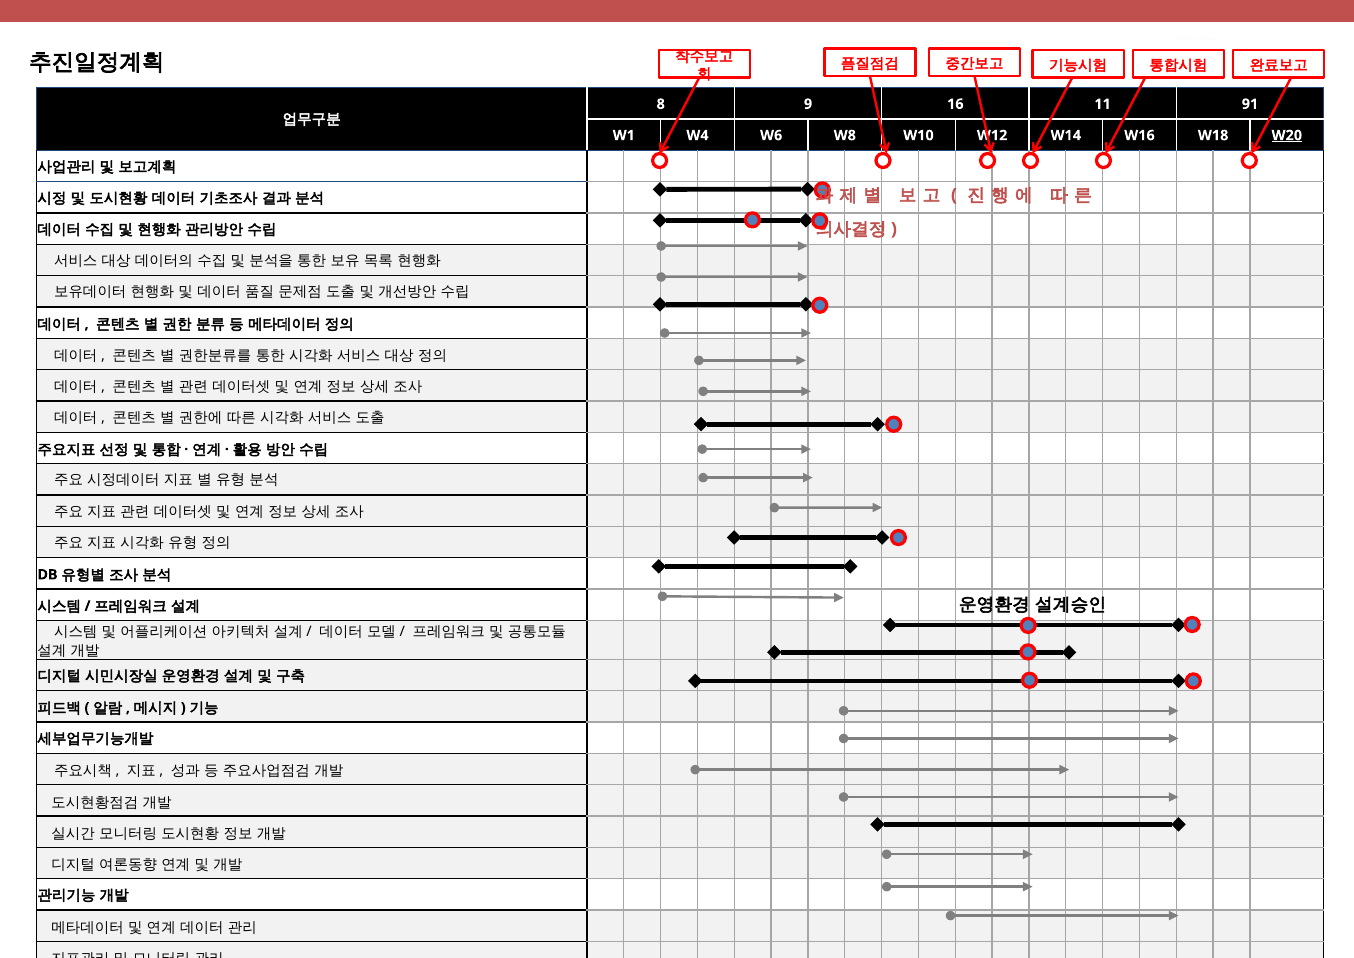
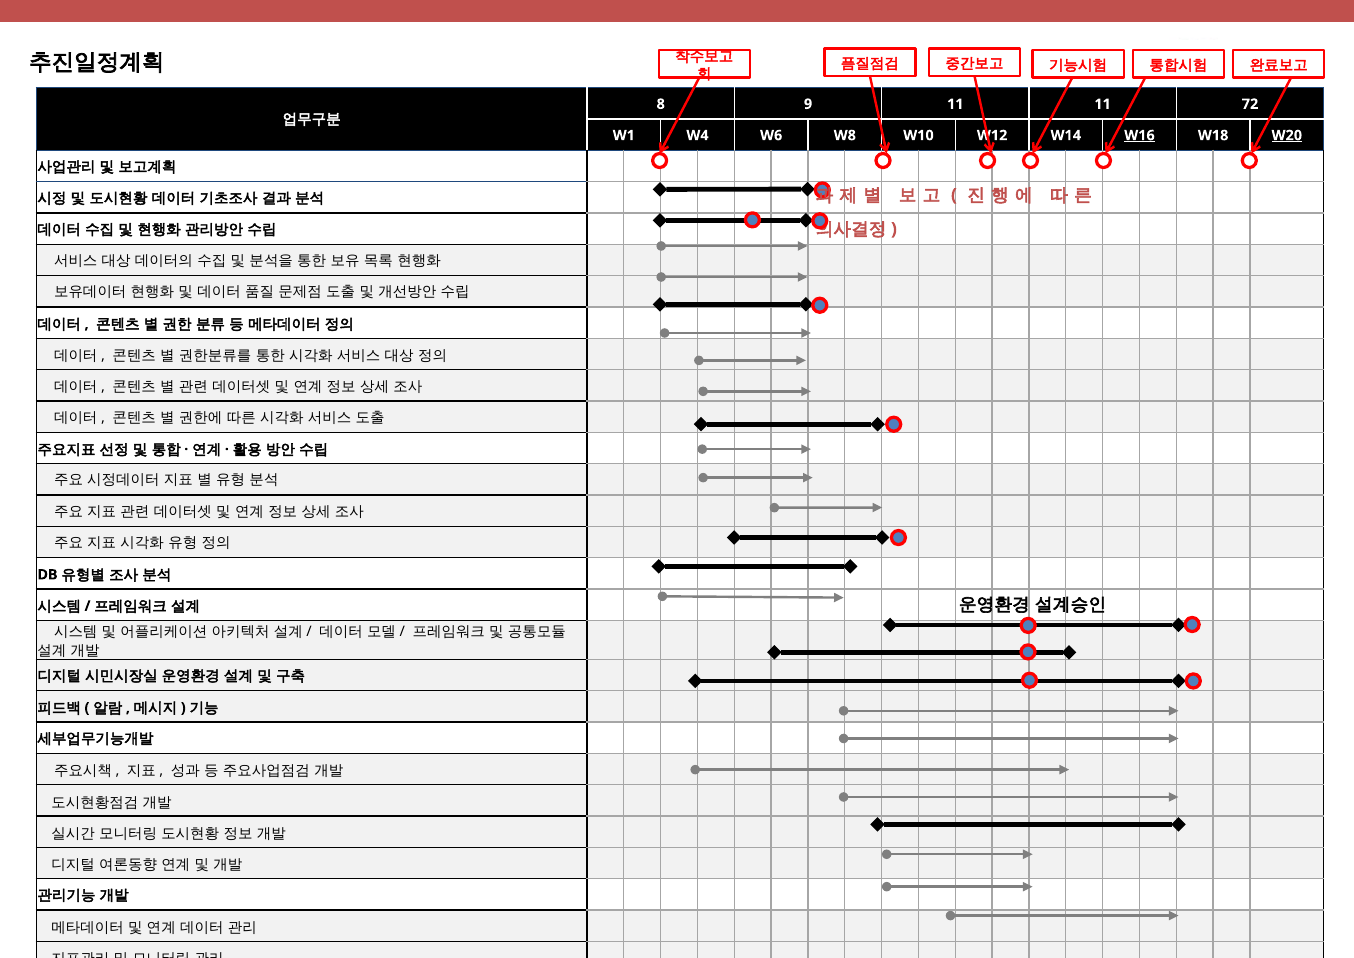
9 16: 16 -> 11
91: 91 -> 72
W16 underline: none -> present
